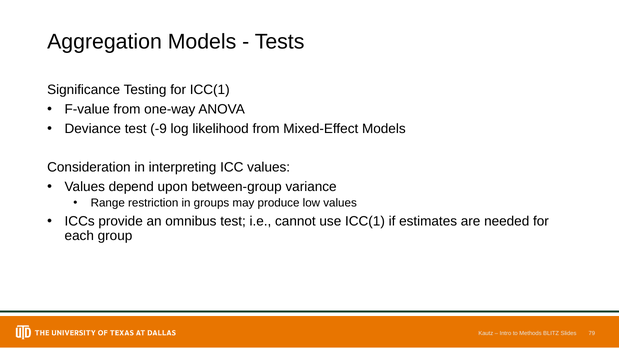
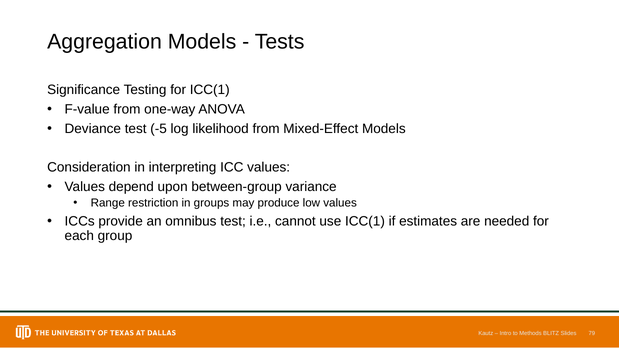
-9: -9 -> -5
